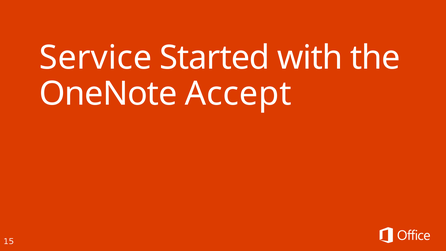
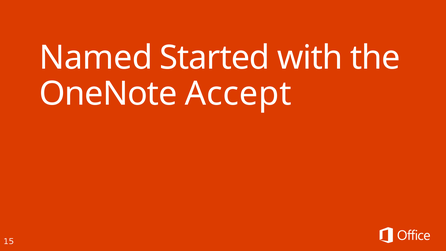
Service: Service -> Named
